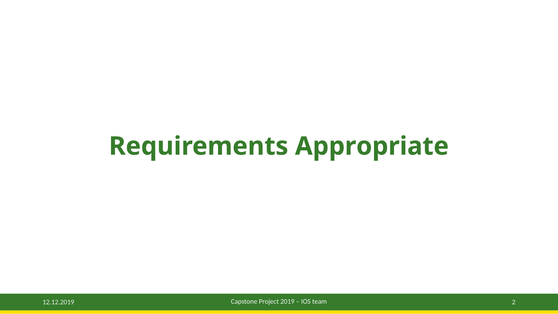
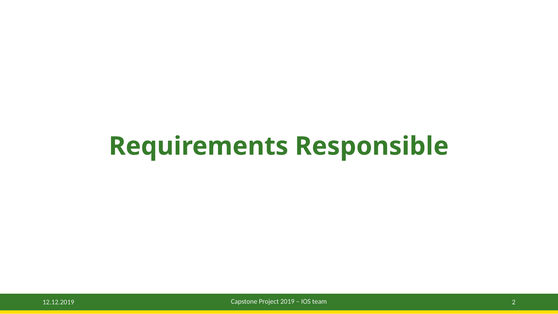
Appropriate: Appropriate -> Responsible
